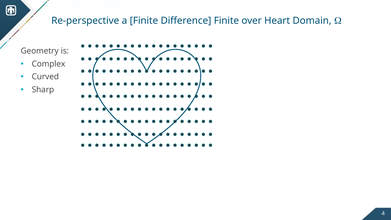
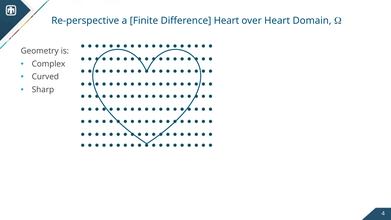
Difference Finite: Finite -> Heart
